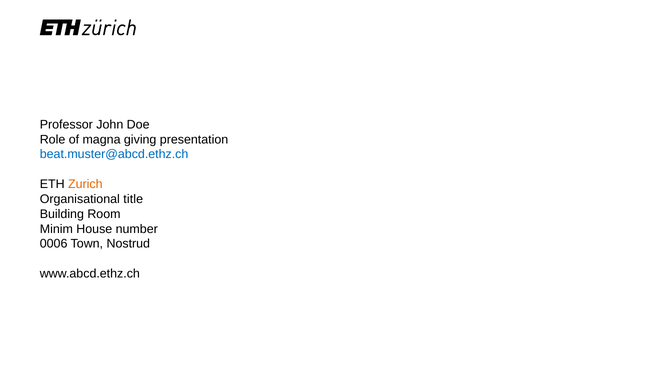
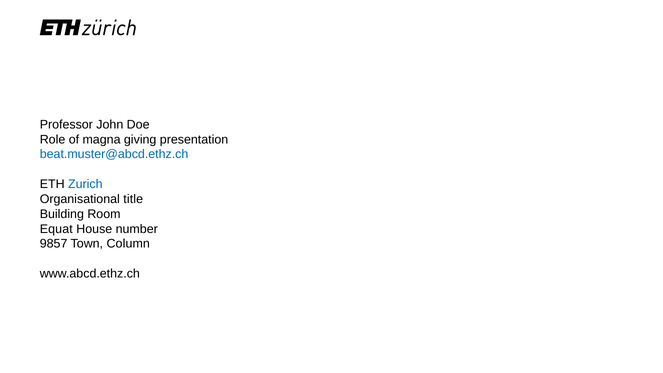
Zurich colour: orange -> blue
Minim: Minim -> Equat
0006: 0006 -> 9857
Nostrud: Nostrud -> Column
